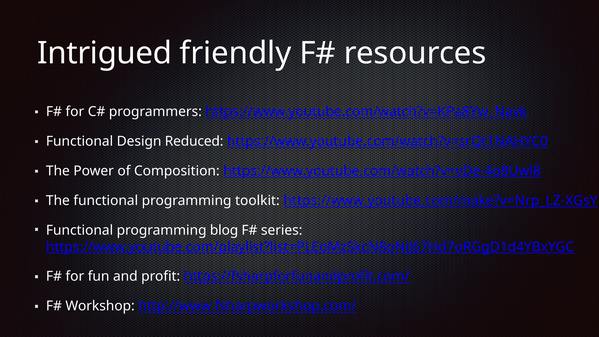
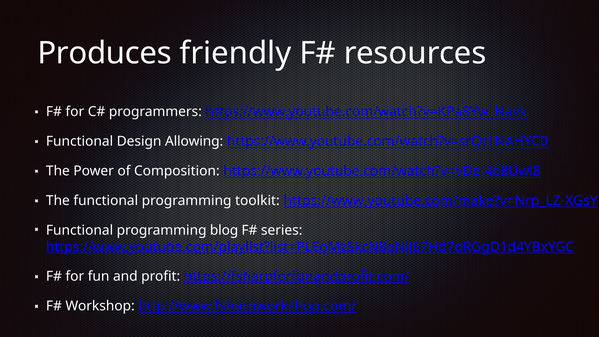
Intrigued: Intrigued -> Produces
Reduced: Reduced -> Allowing
